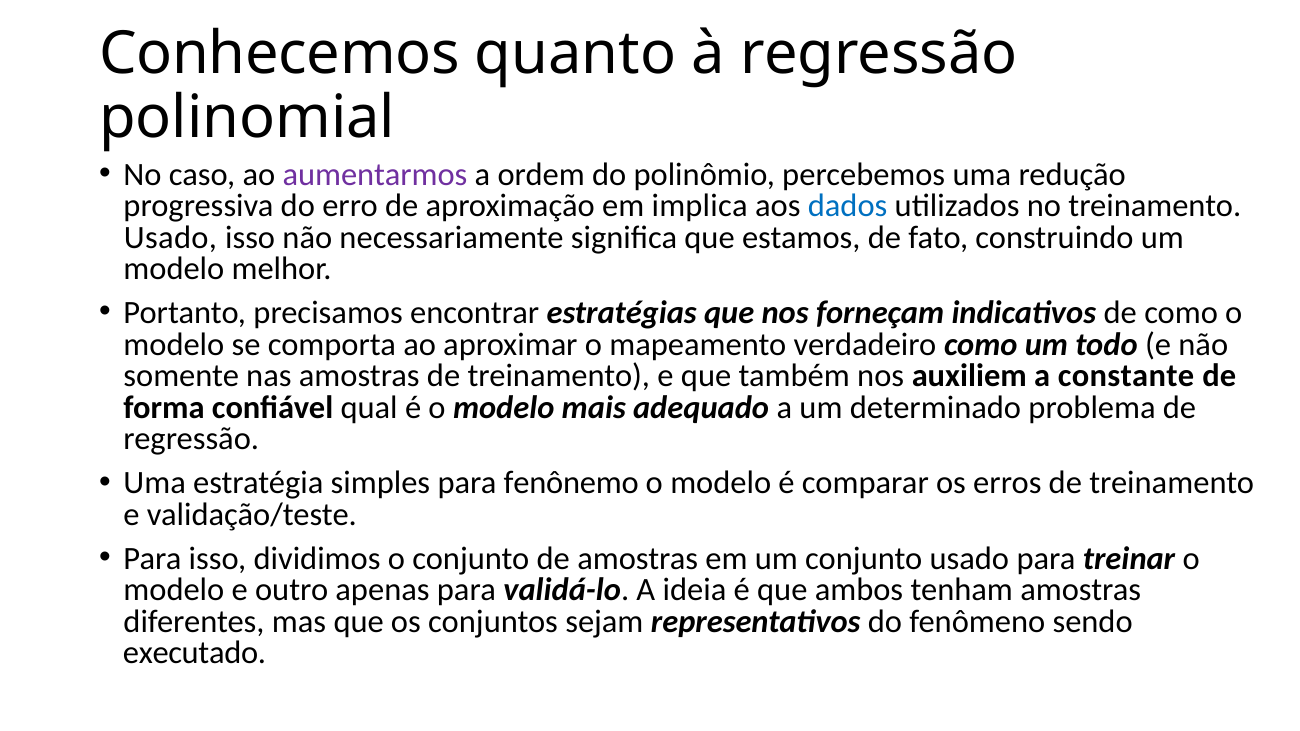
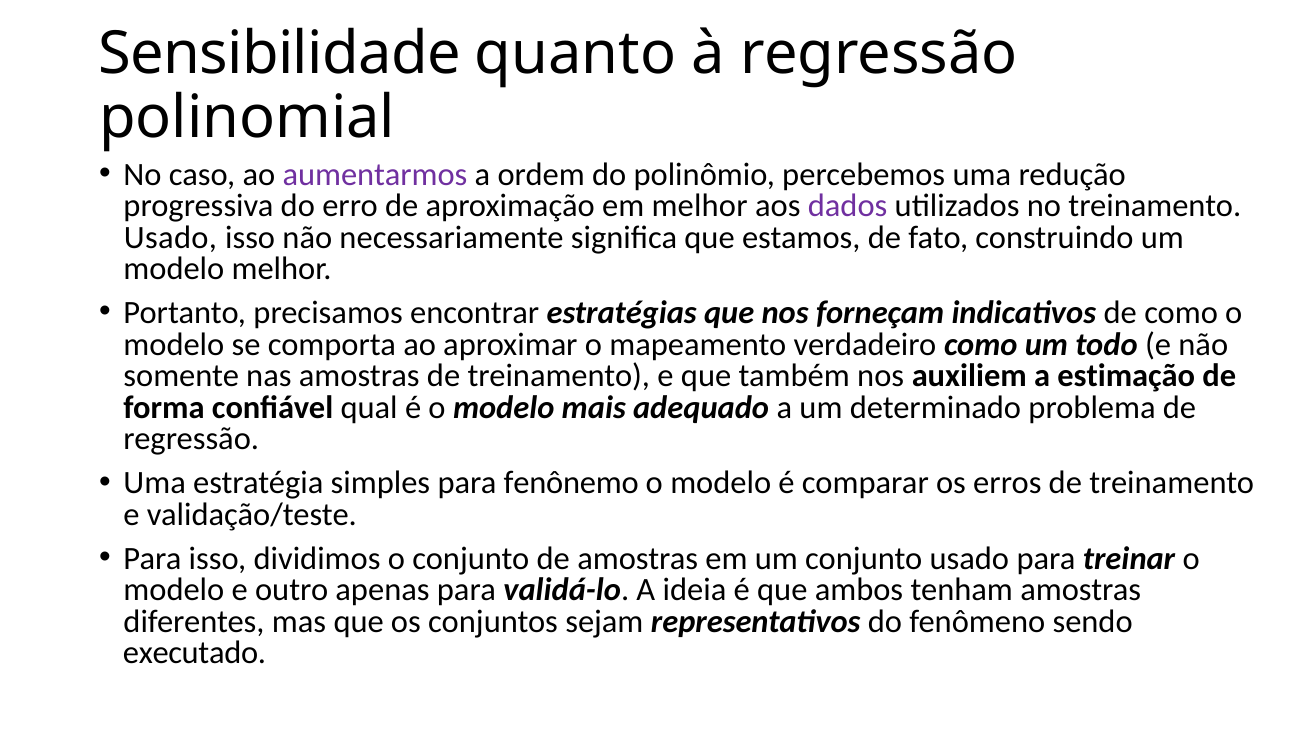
Conhecemos: Conhecemos -> Sensibilidade
em implica: implica -> melhor
dados colour: blue -> purple
constante: constante -> estimação
